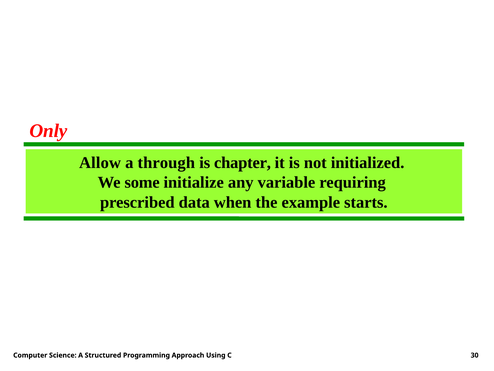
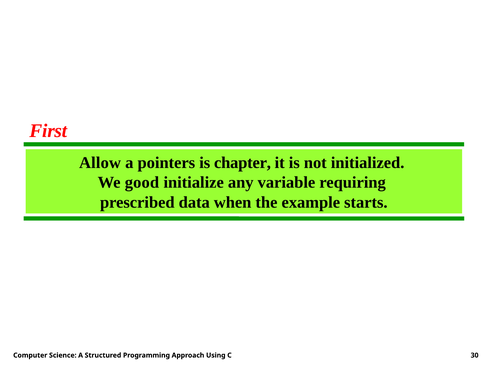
Only: Only -> First
through: through -> pointers
some: some -> good
